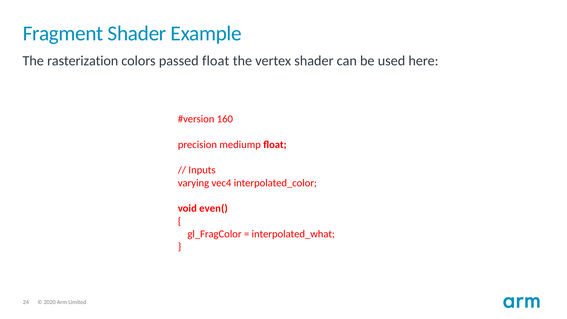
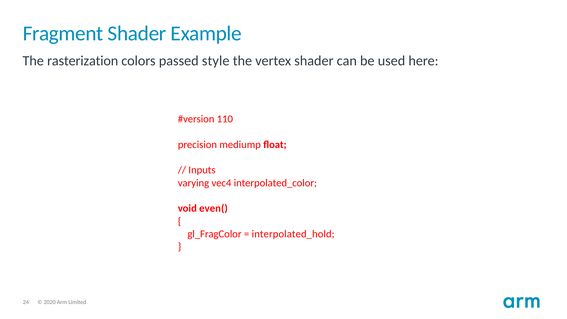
passed float: float -> style
160: 160 -> 110
interpolated_what: interpolated_what -> interpolated_hold
